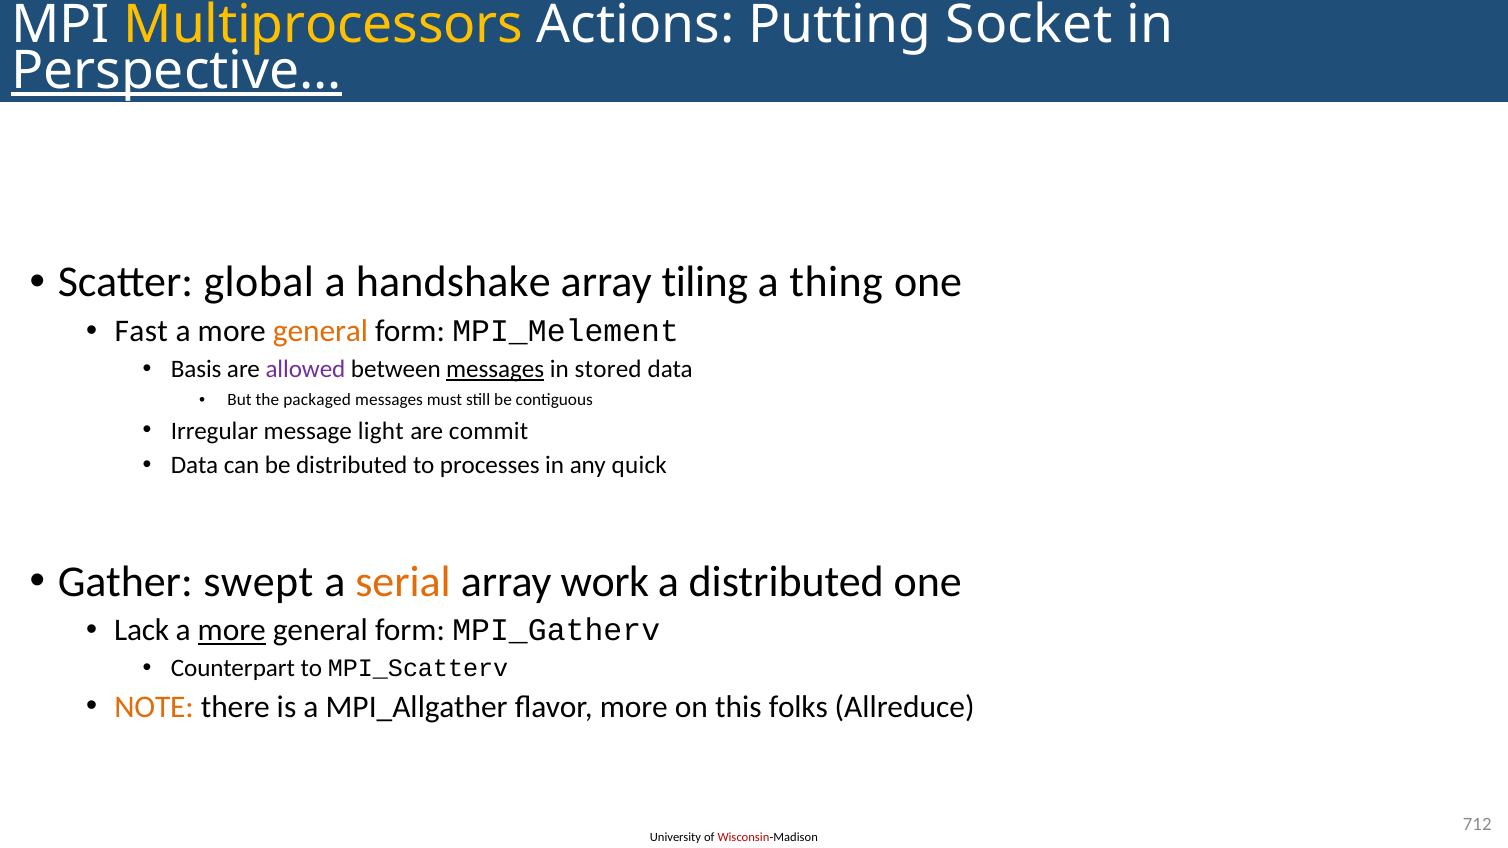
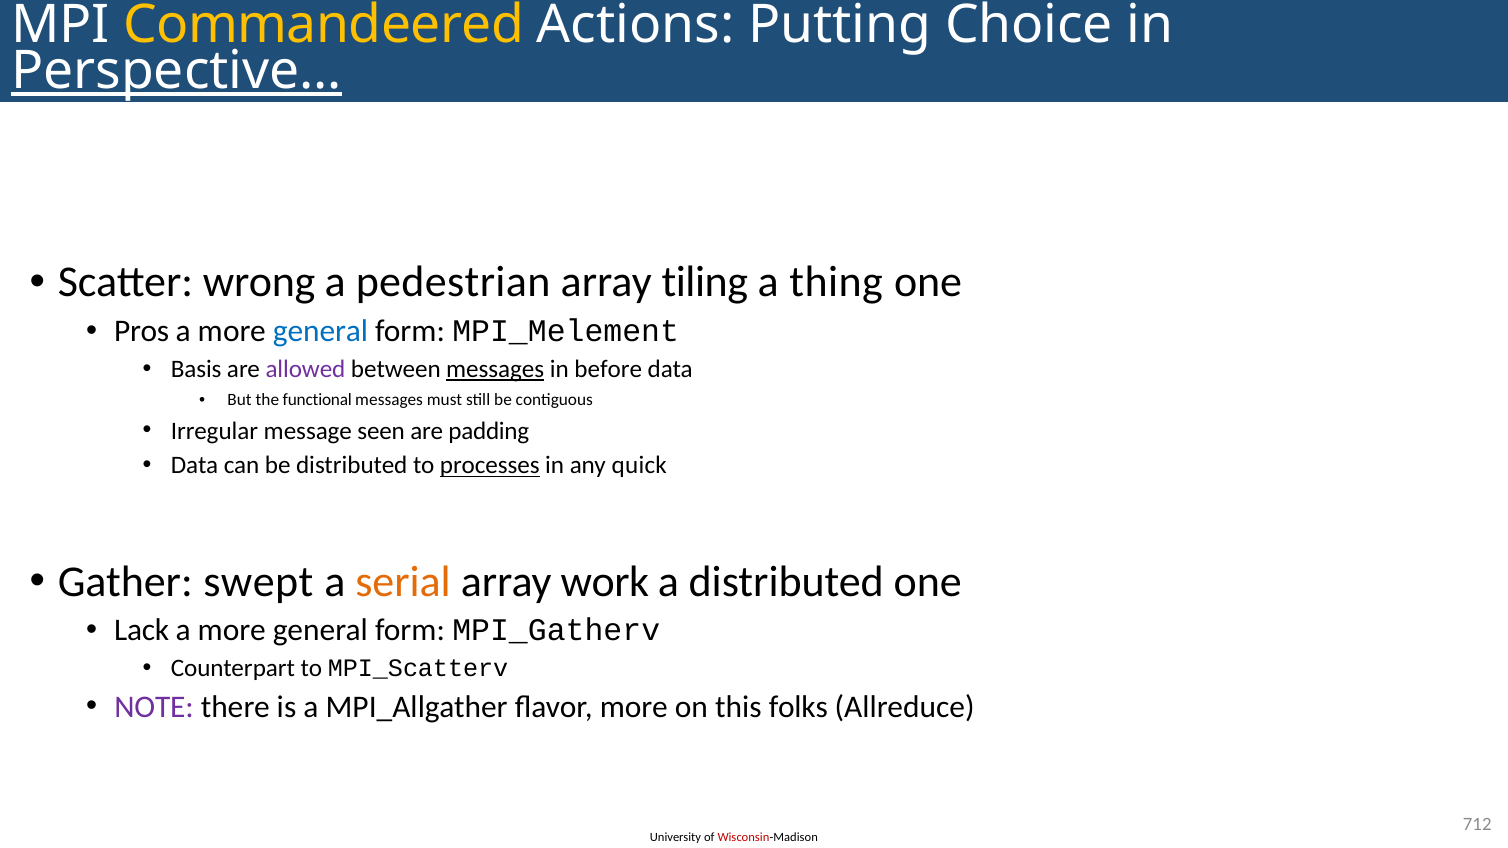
Multiprocessors: Multiprocessors -> Commandeered
Socket: Socket -> Choice
global: global -> wrong
handshake: handshake -> pedestrian
Fast: Fast -> Pros
general at (320, 331) colour: orange -> blue
stored: stored -> before
packaged: packaged -> functional
light: light -> seen
commit: commit -> padding
processes underline: none -> present
more at (232, 630) underline: present -> none
NOTE colour: orange -> purple
